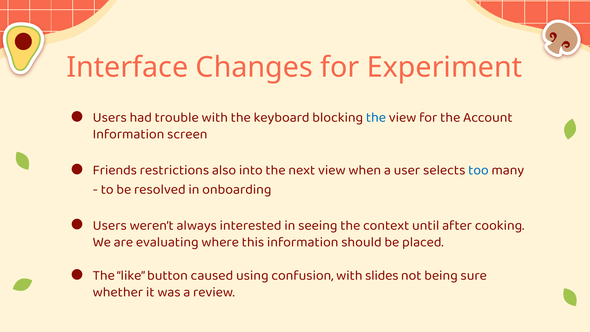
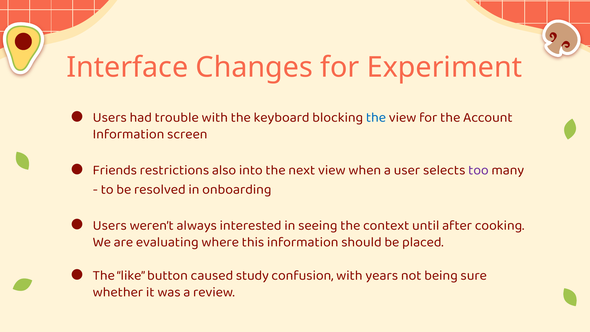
too colour: blue -> purple
using: using -> study
slides: slides -> years
